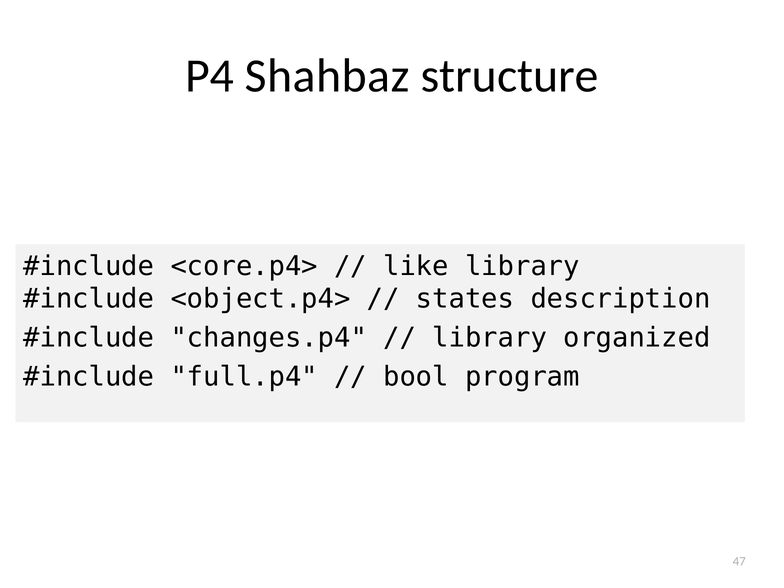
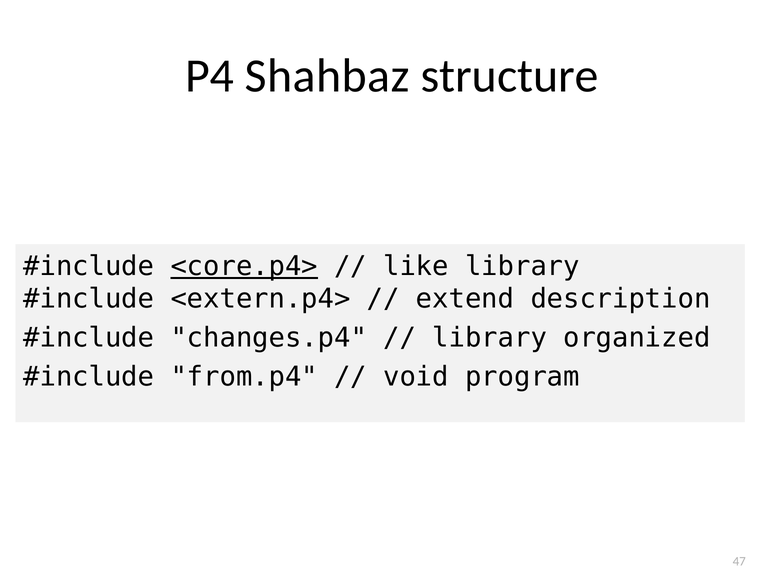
<core.p4> underline: none -> present
<object.p4>: <object.p4> -> <extern.p4>
states: states -> extend
full.p4: full.p4 -> from.p4
bool: bool -> void
